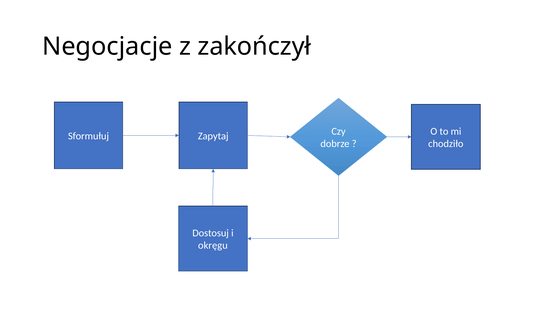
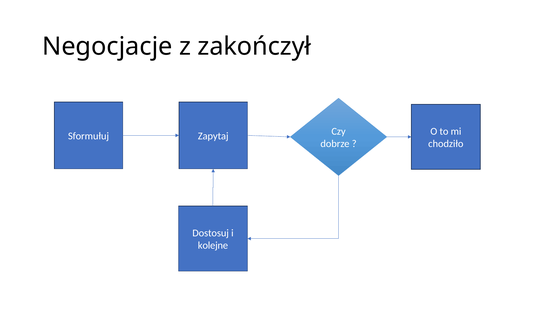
okręgu: okręgu -> kolejne
